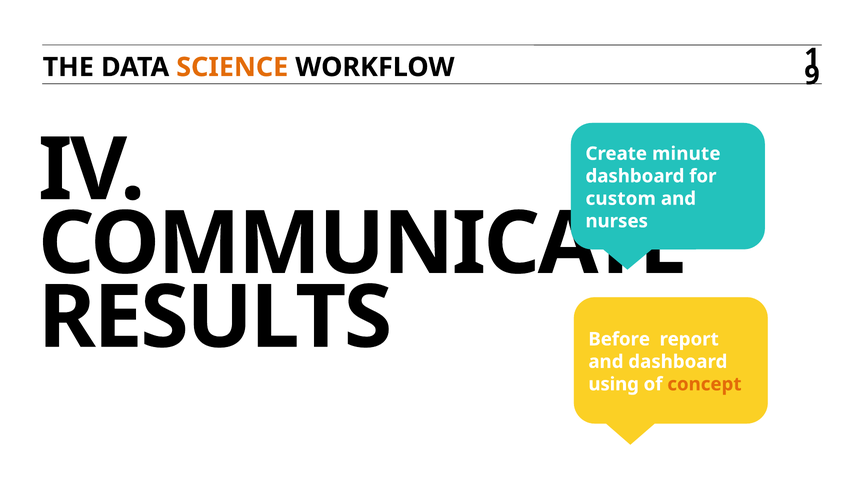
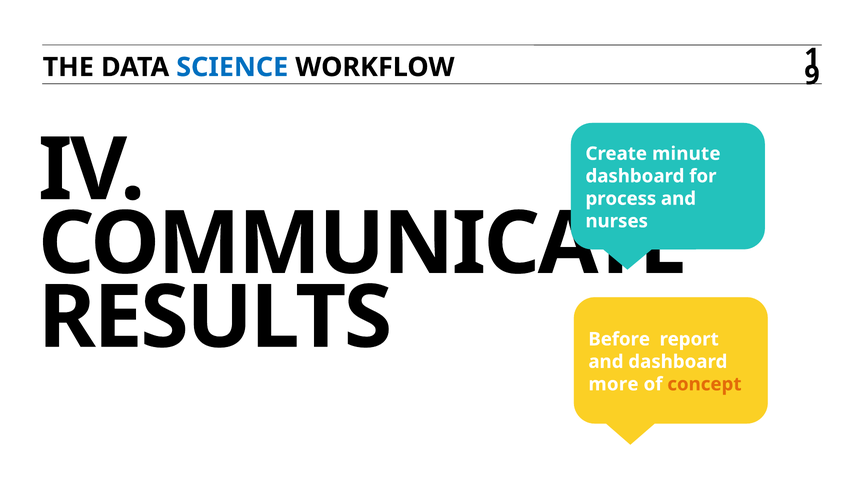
SCIENCE colour: orange -> blue
custom: custom -> process
using: using -> more
